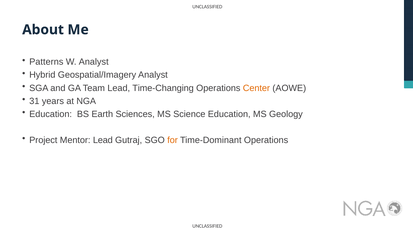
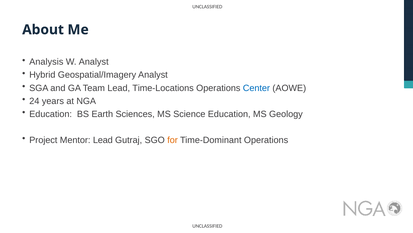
Patterns: Patterns -> Analysis
Time-Changing: Time-Changing -> Time-Locations
Center colour: orange -> blue
31: 31 -> 24
